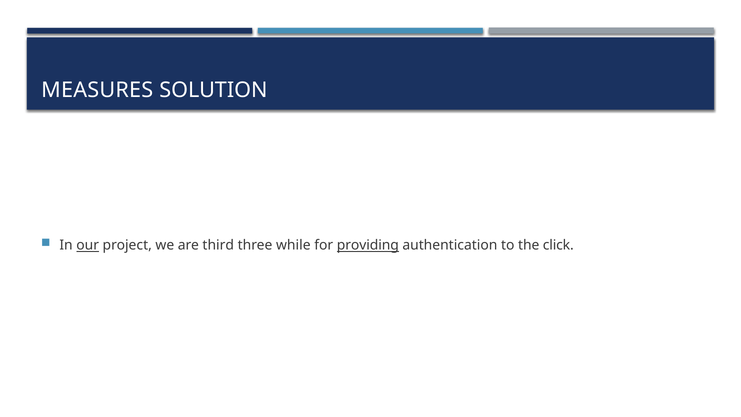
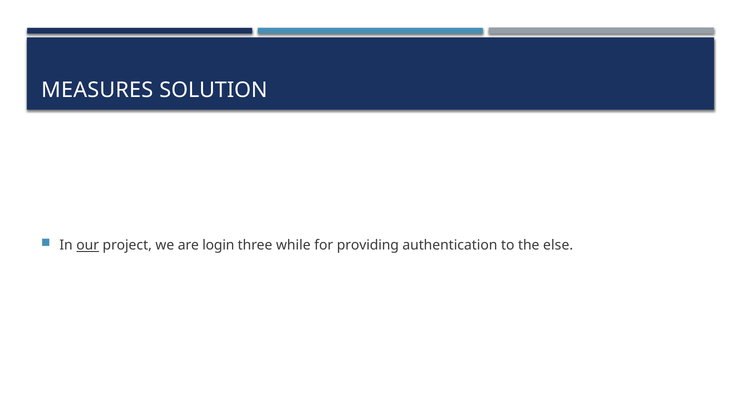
third: third -> login
providing underline: present -> none
click: click -> else
